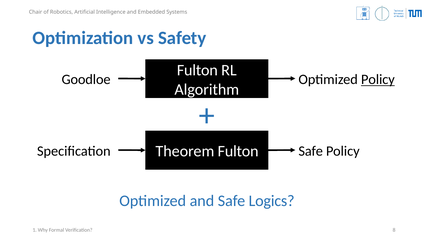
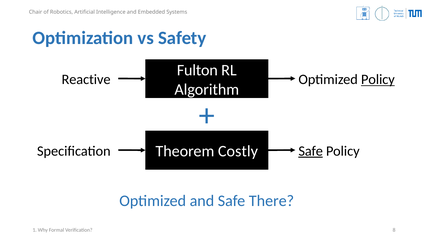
Goodloe: Goodloe -> Reactive
Theorem Fulton: Fulton -> Costly
Safe at (311, 151) underline: none -> present
Logics: Logics -> There
